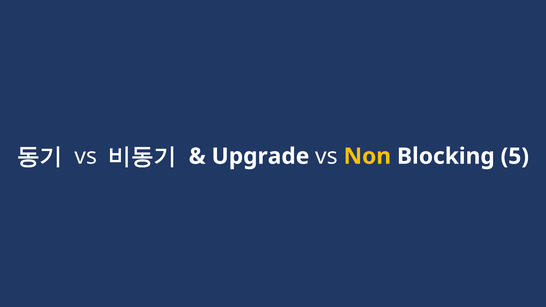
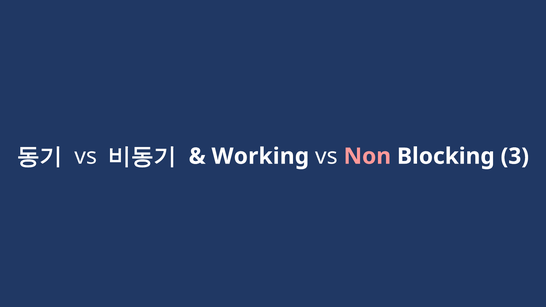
Upgrade: Upgrade -> Working
Non colour: yellow -> pink
5: 5 -> 3
